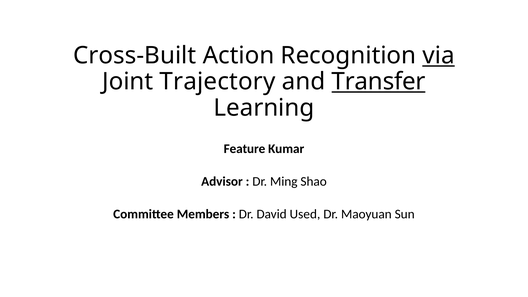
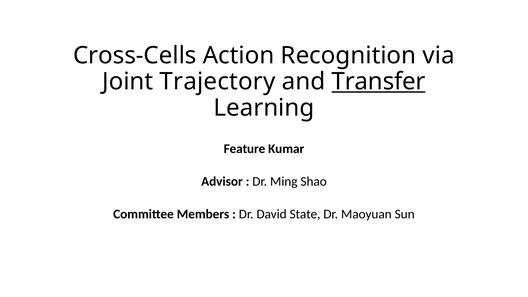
Cross-Built: Cross-Built -> Cross-Cells
via underline: present -> none
Used: Used -> State
